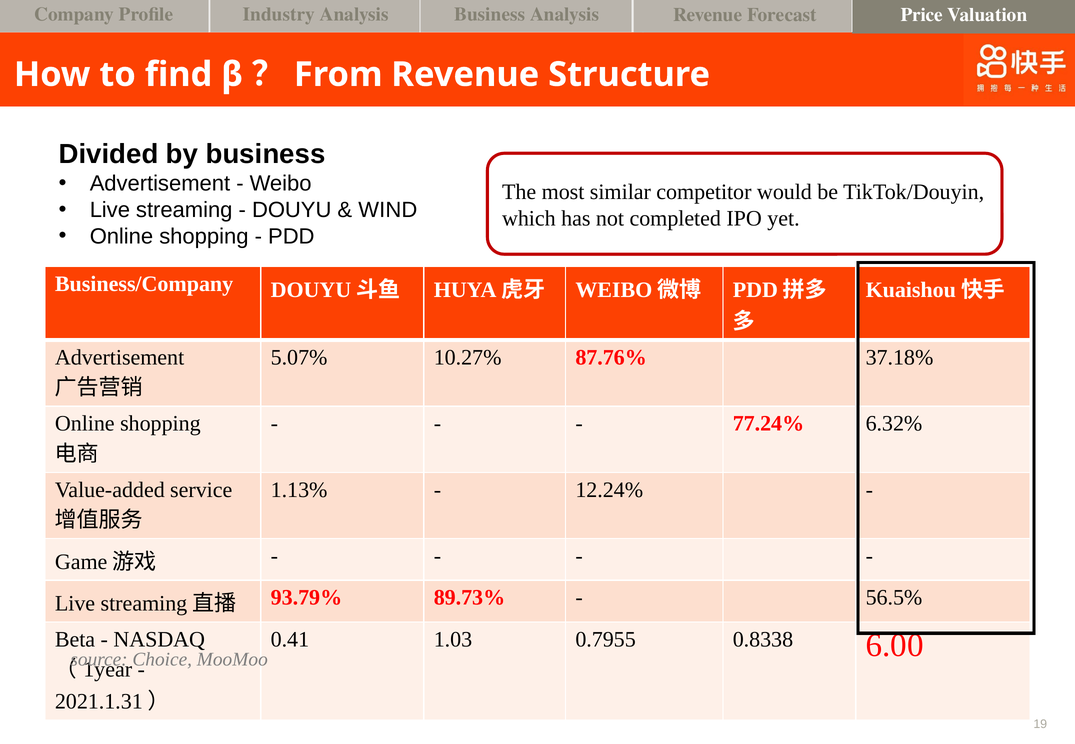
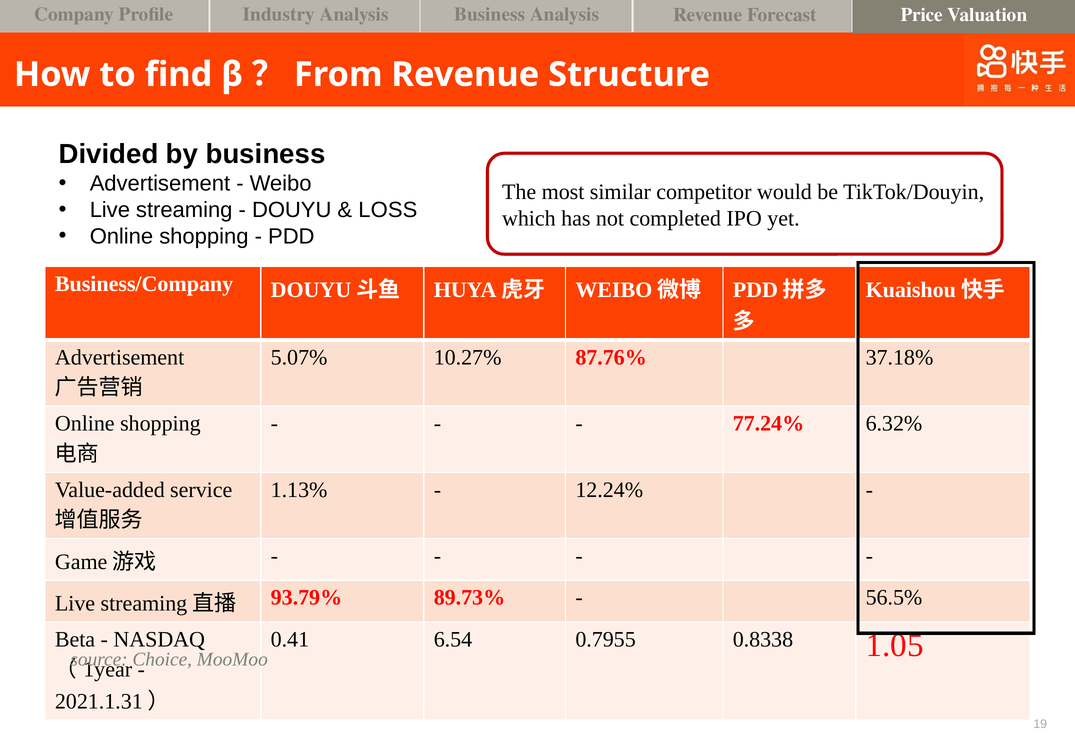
WIND: WIND -> LOSS
1.03: 1.03 -> 6.54
6.00: 6.00 -> 1.05
